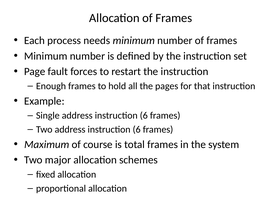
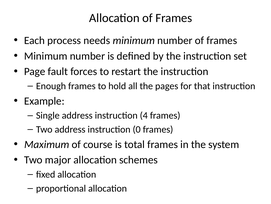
Single address instruction 6: 6 -> 4
Two address instruction 6: 6 -> 0
